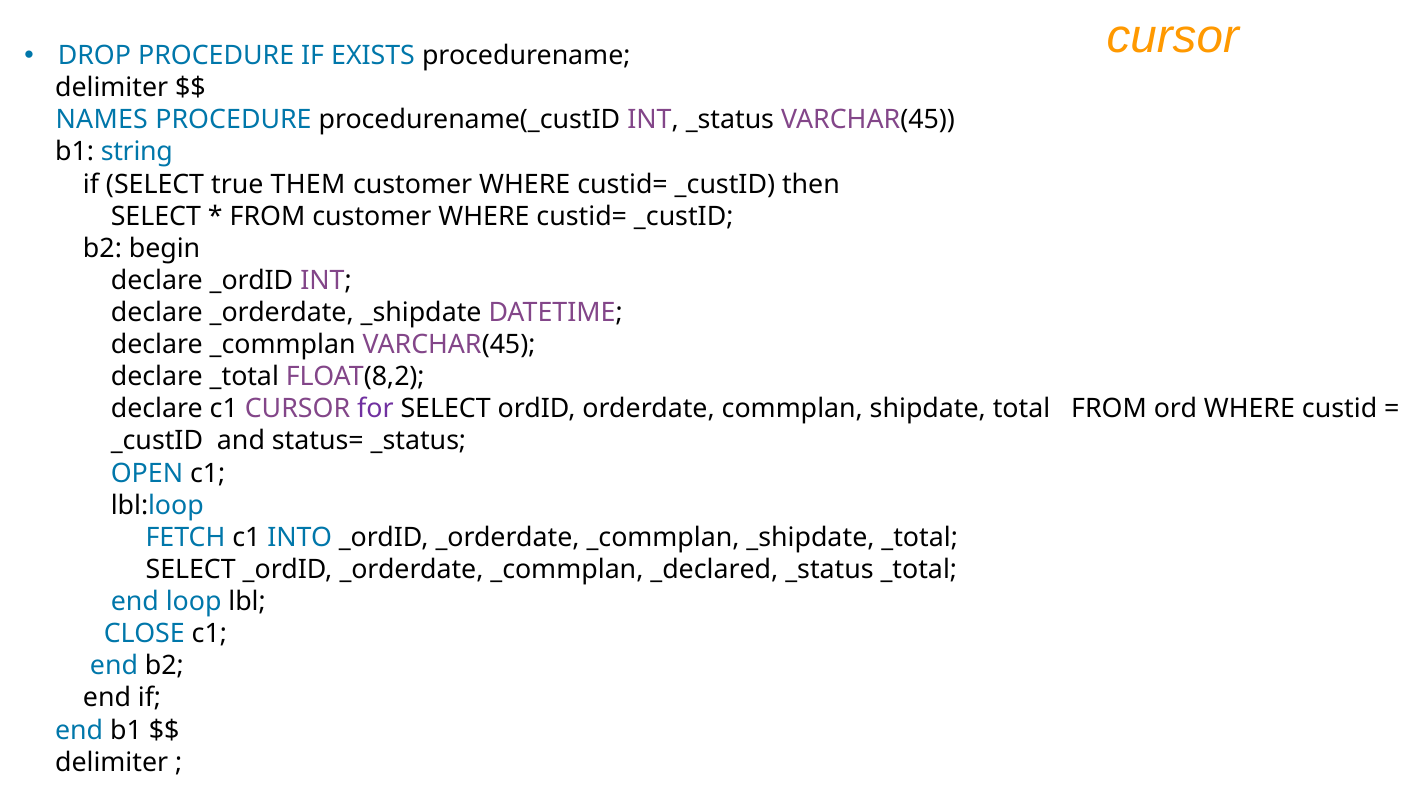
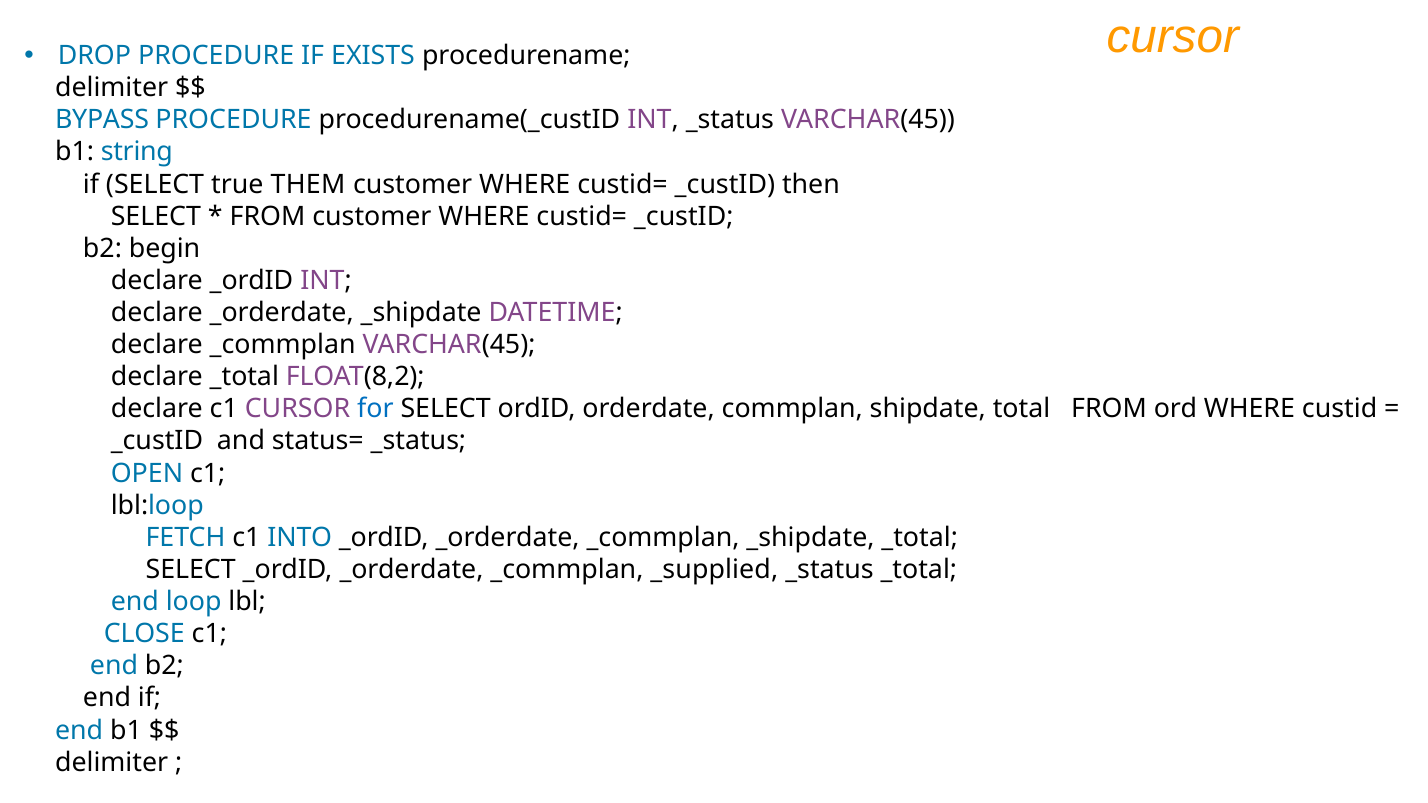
NAMES: NAMES -> BYPASS
for colour: purple -> blue
_declared: _declared -> _supplied
